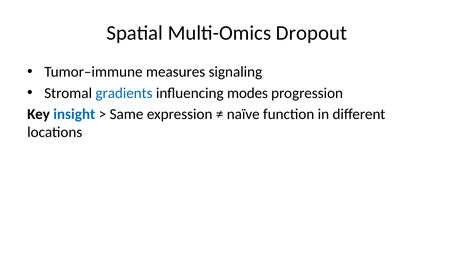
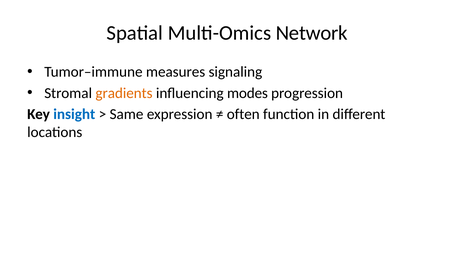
Dropout: Dropout -> Network
gradients colour: blue -> orange
naïve: naïve -> often
